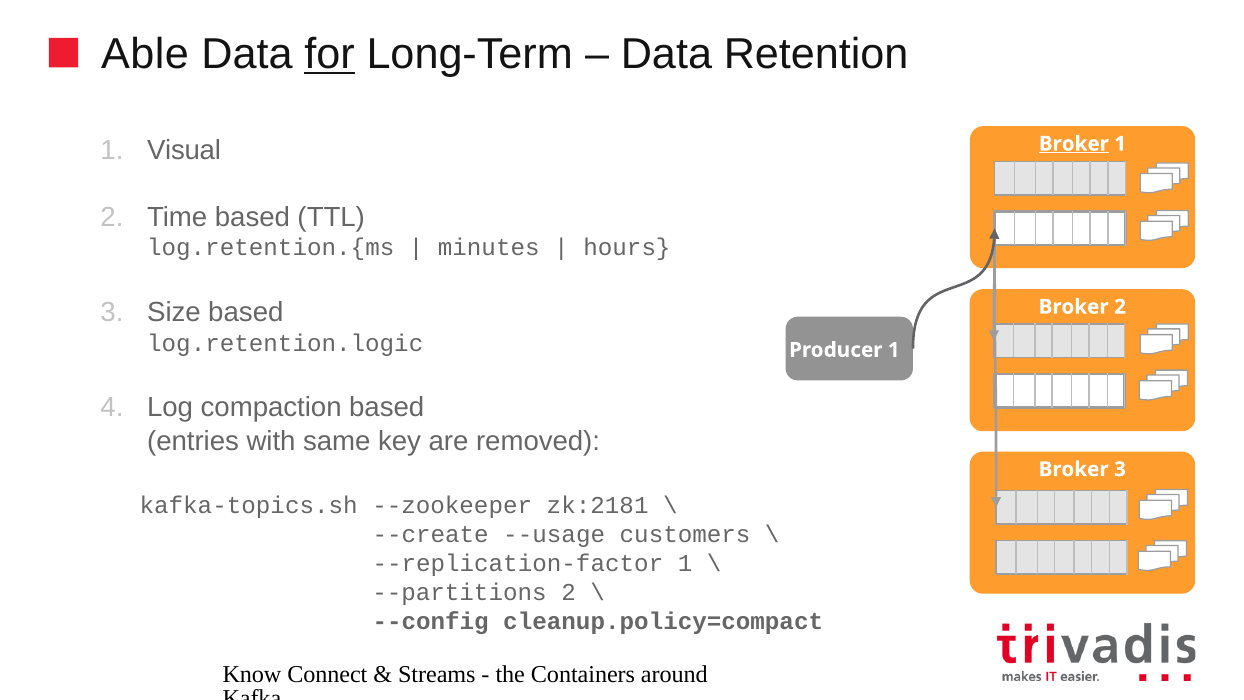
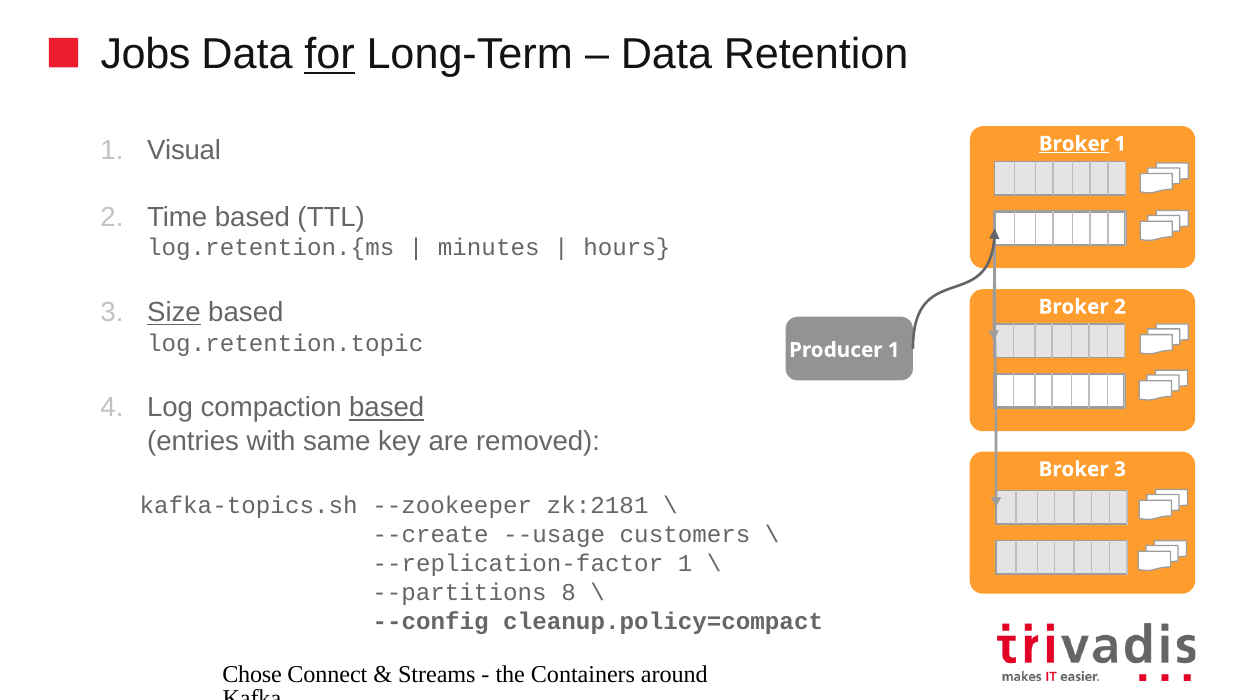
Able: Able -> Jobs
Size underline: none -> present
log.retention.logic: log.retention.logic -> log.retention.topic
based at (387, 408) underline: none -> present
--partitions 2: 2 -> 8
Know: Know -> Chose
